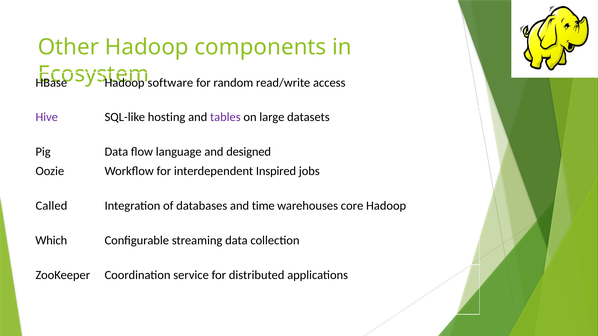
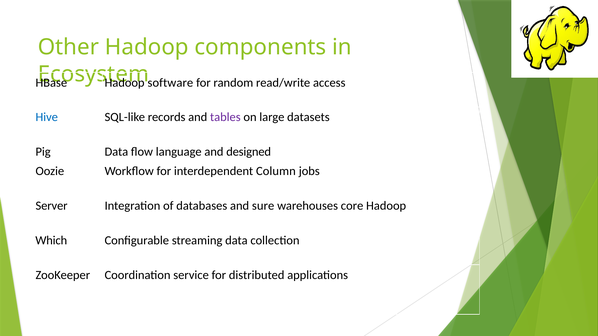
Hive colour: purple -> blue
hosting: hosting -> records
Inspired: Inspired -> Column
Called: Called -> Server
time: time -> sure
